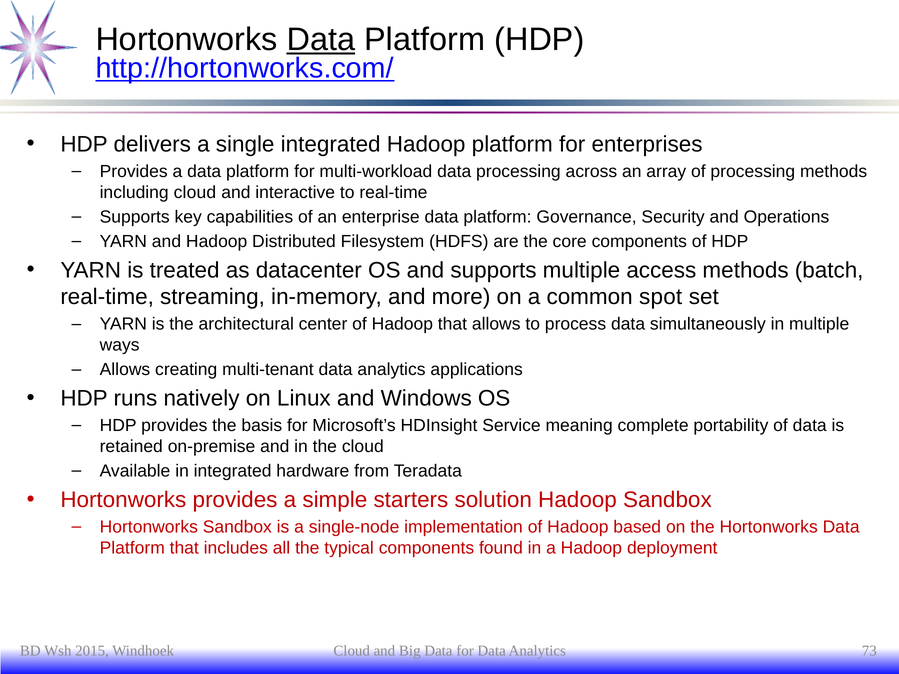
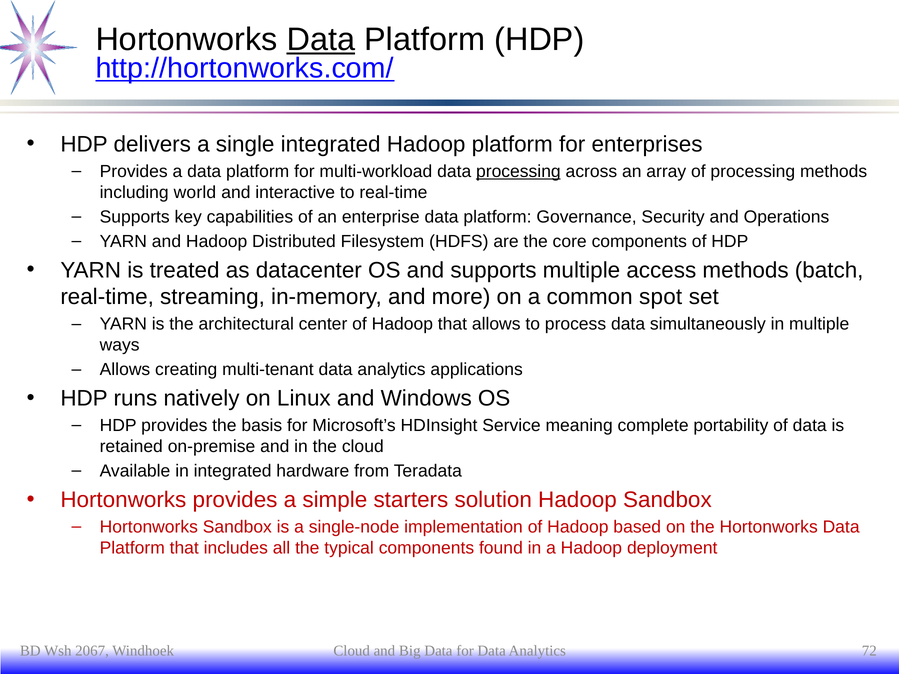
processing at (518, 171) underline: none -> present
including cloud: cloud -> world
73: 73 -> 72
2015: 2015 -> 2067
